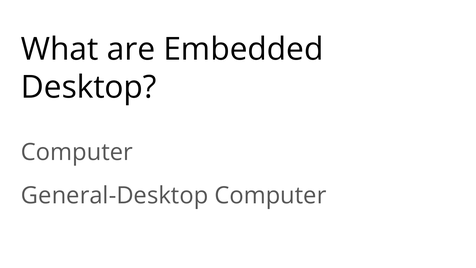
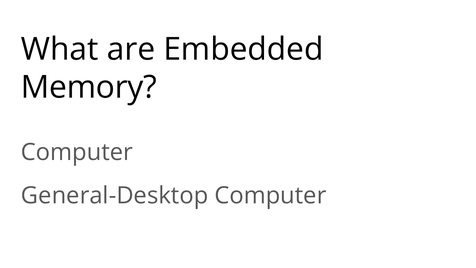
Desktop: Desktop -> Memory
